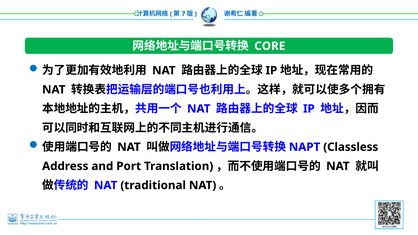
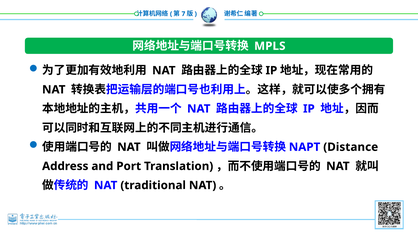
CORE: CORE -> MPLS
Classless: Classless -> Distance
